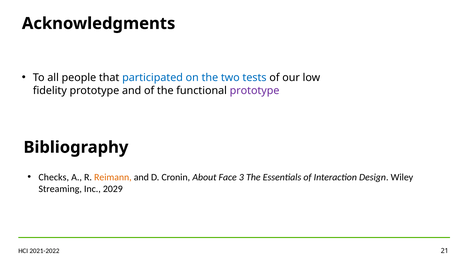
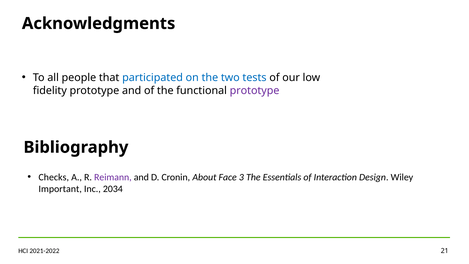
Reimann colour: orange -> purple
Streaming: Streaming -> Important
2029: 2029 -> 2034
